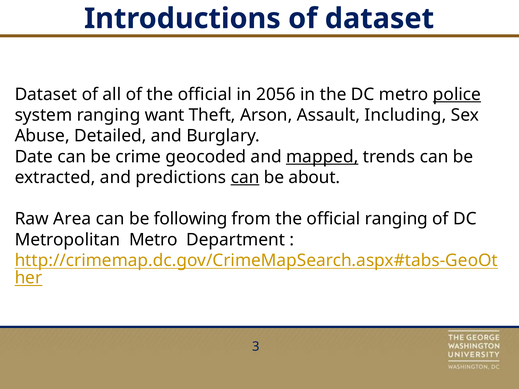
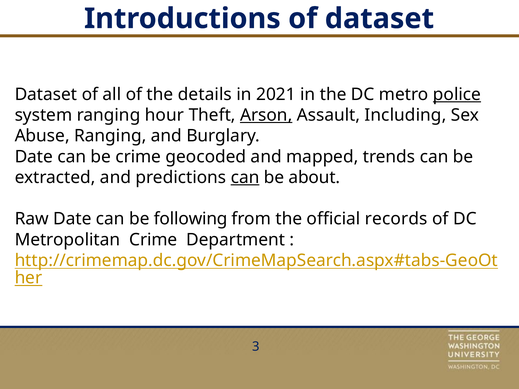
of the official: official -> details
2056: 2056 -> 2021
want: want -> hour
Arson underline: none -> present
Abuse Detailed: Detailed -> Ranging
mapped underline: present -> none
Raw Area: Area -> Date
official ranging: ranging -> records
Metropolitan Metro: Metro -> Crime
